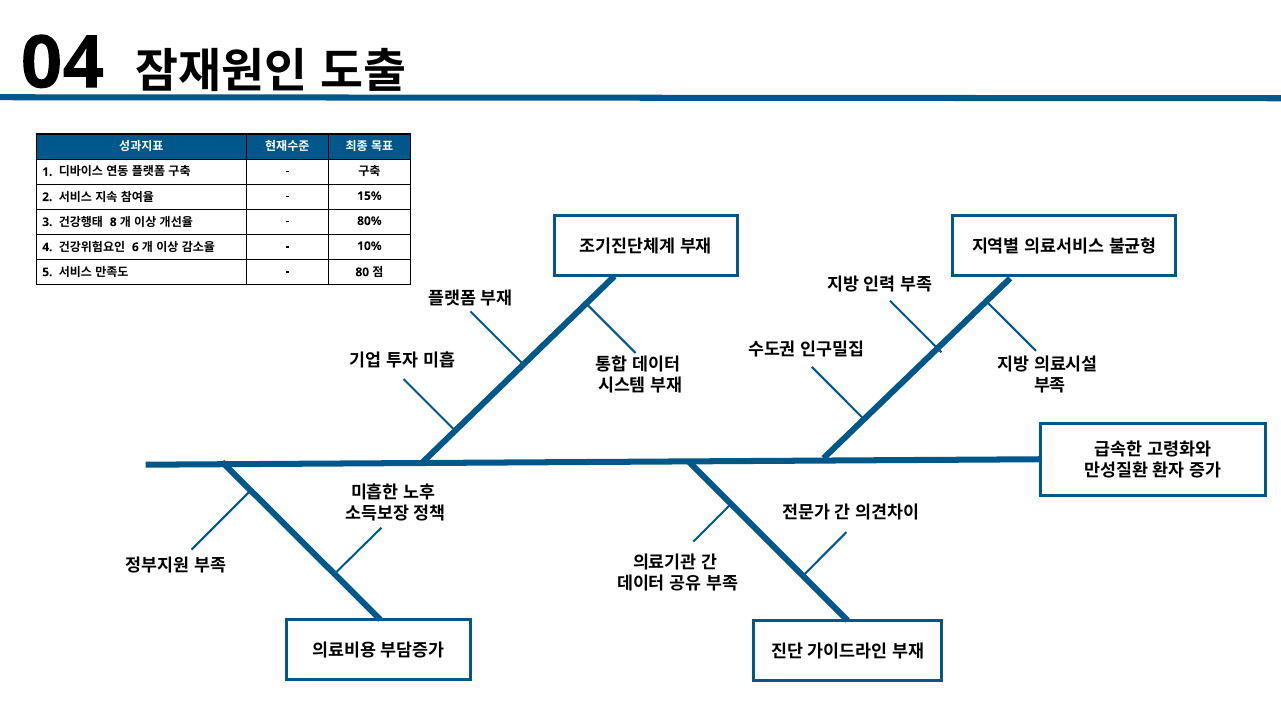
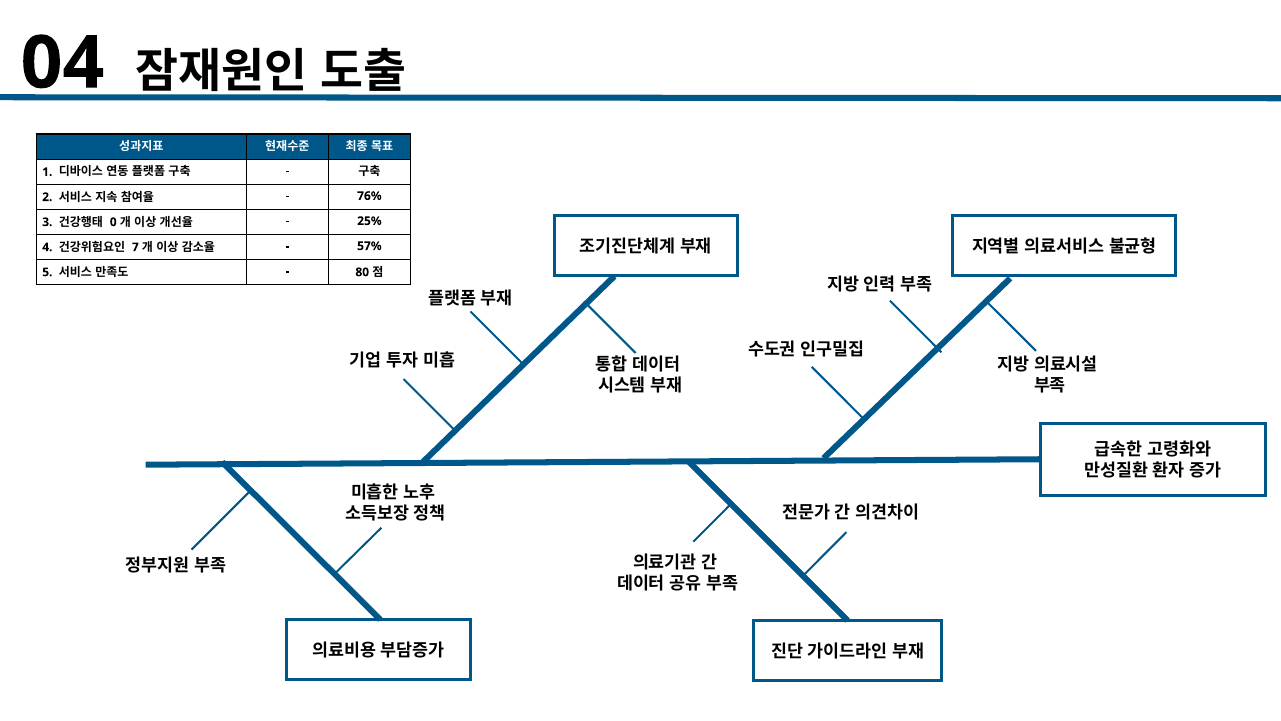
15%: 15% -> 76%
8: 8 -> 0
80%: 80% -> 25%
6: 6 -> 7
10%: 10% -> 57%
